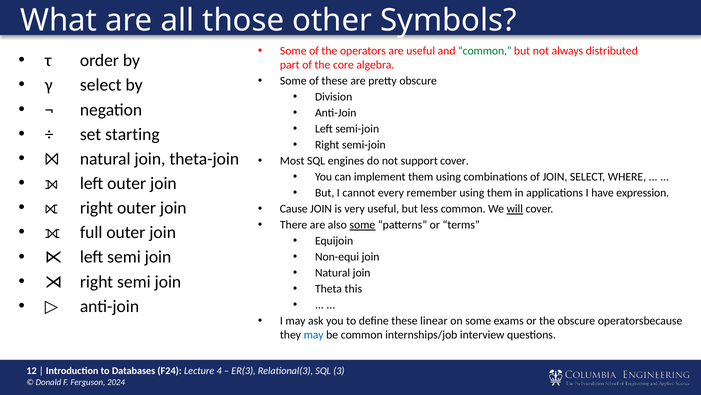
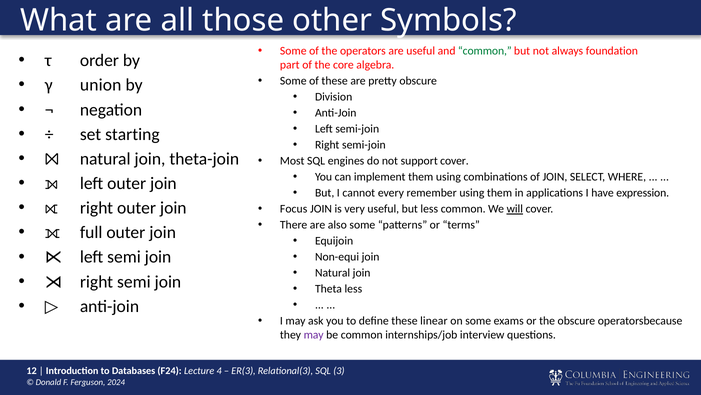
distributed: distributed -> foundation
γ select: select -> union
Cause: Cause -> Focus
some at (362, 225) underline: present -> none
Theta this: this -> less
may at (314, 334) colour: blue -> purple
